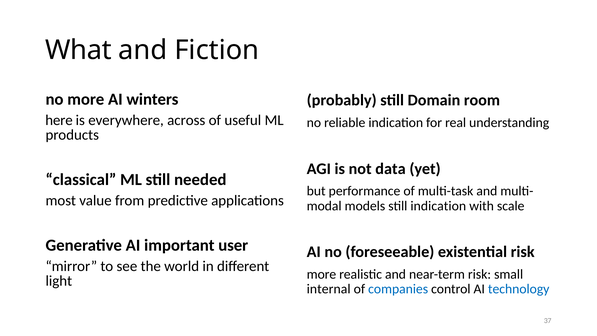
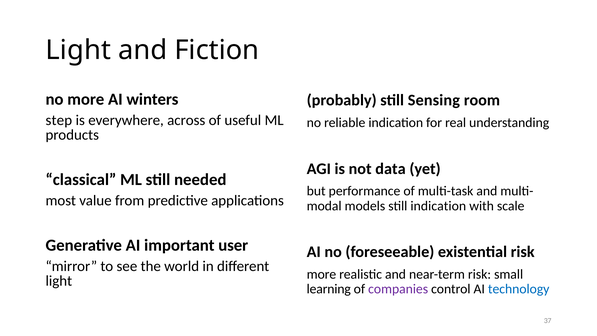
What at (78, 50): What -> Light
Domain: Domain -> Sensing
here: here -> step
internal: internal -> learning
companies colour: blue -> purple
